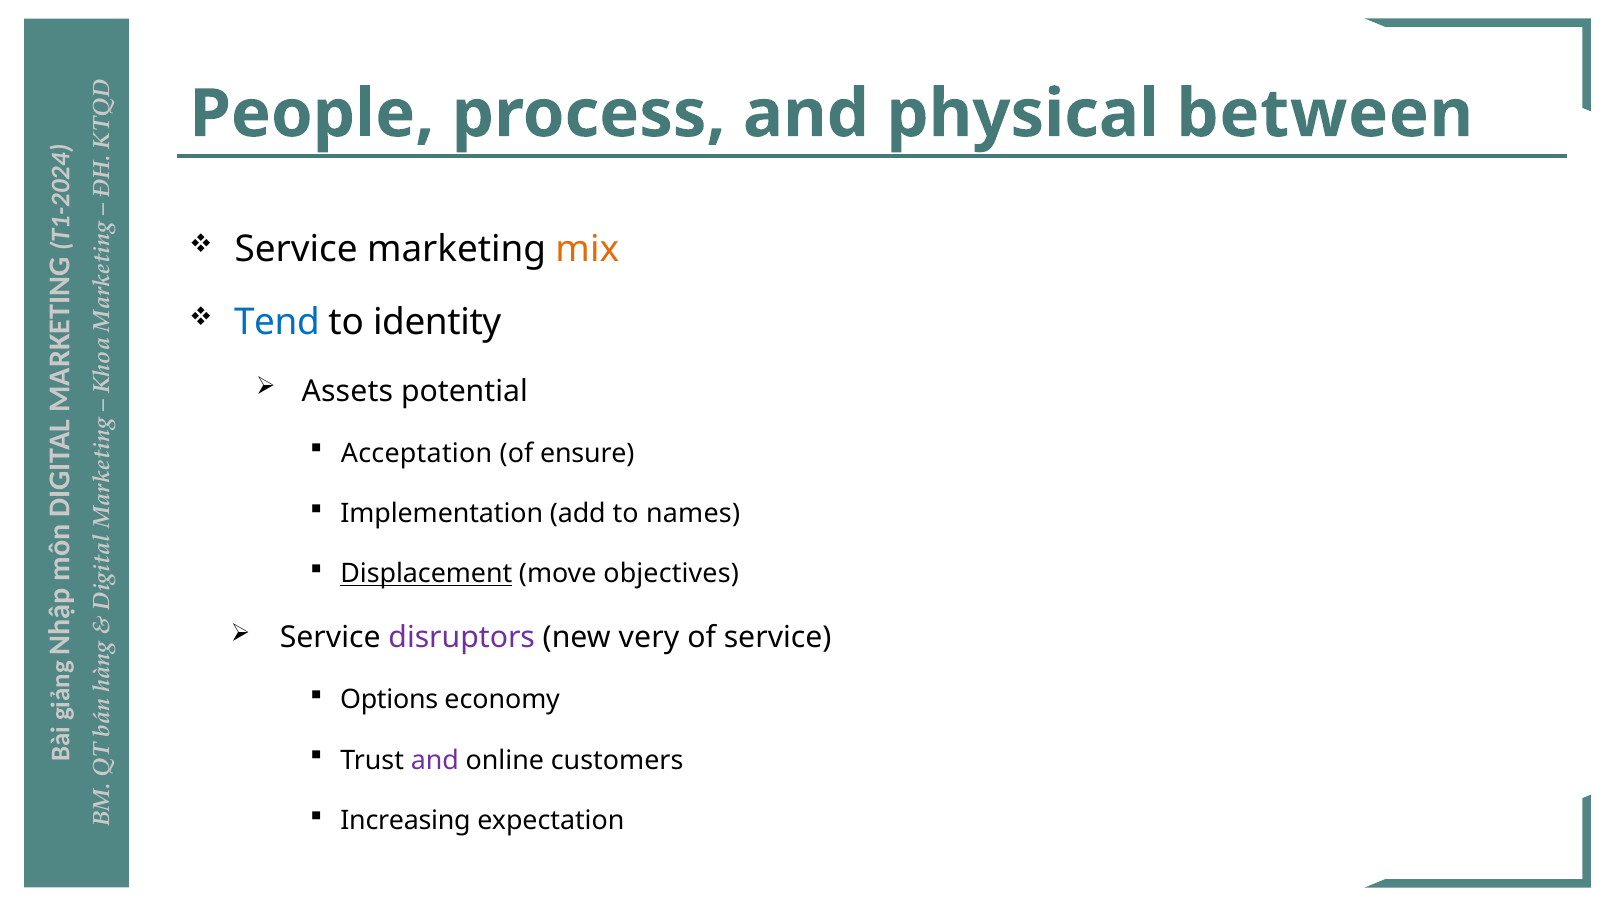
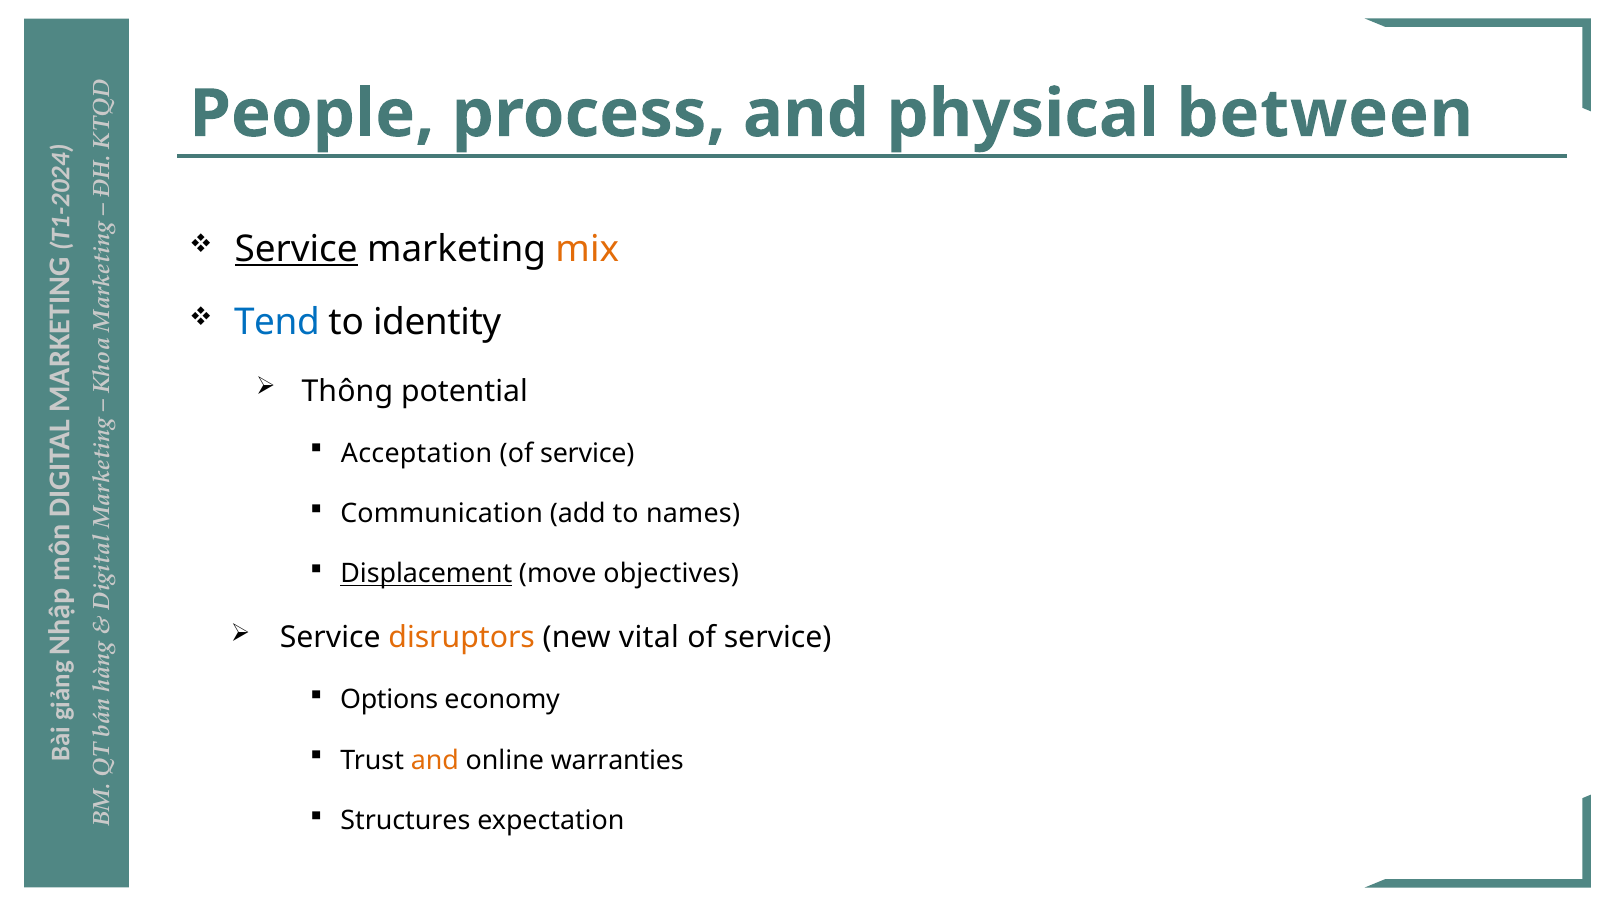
Service at (296, 249) underline: none -> present
Assets: Assets -> Thông
ensure at (587, 453): ensure -> service
Implementation: Implementation -> Communication
disruptors colour: purple -> orange
very: very -> vital
and at (435, 760) colour: purple -> orange
customers: customers -> warranties
Increasing: Increasing -> Structures
